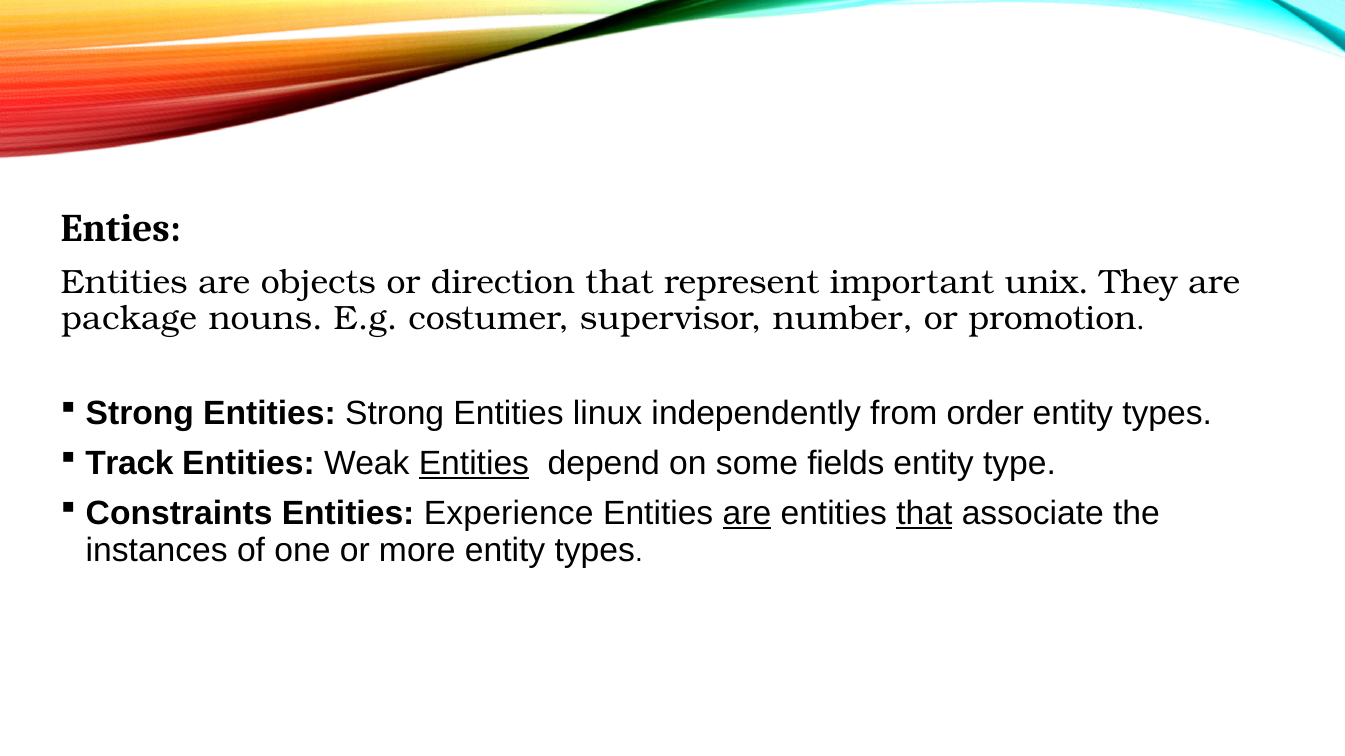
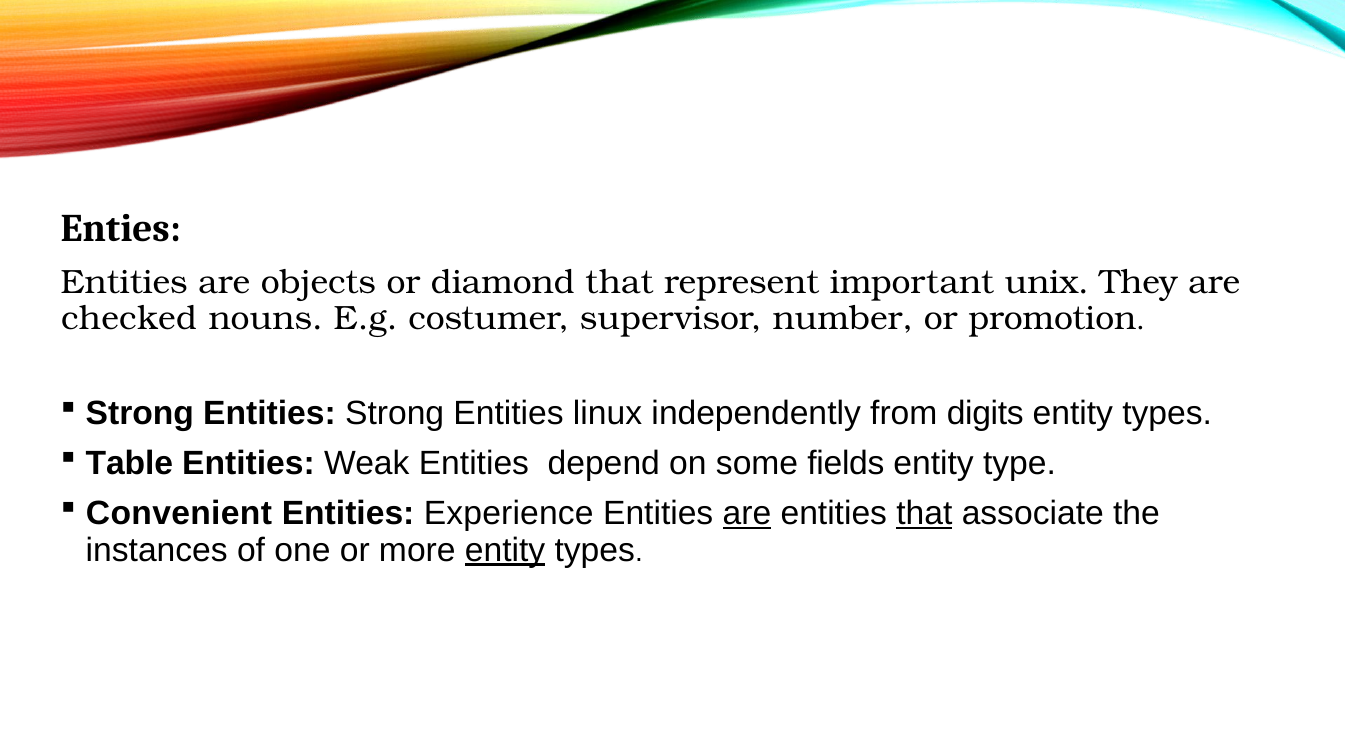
direction: direction -> diamond
package: package -> checked
order: order -> digits
Track: Track -> Table
Entities at (474, 464) underline: present -> none
Constraints: Constraints -> Convenient
entity at (505, 550) underline: none -> present
